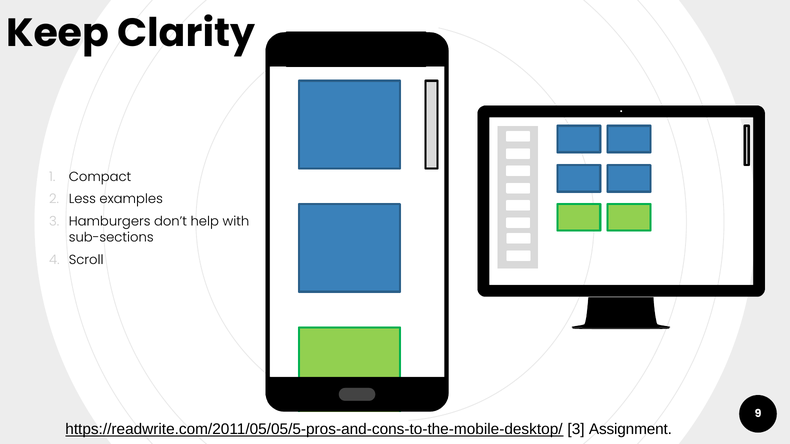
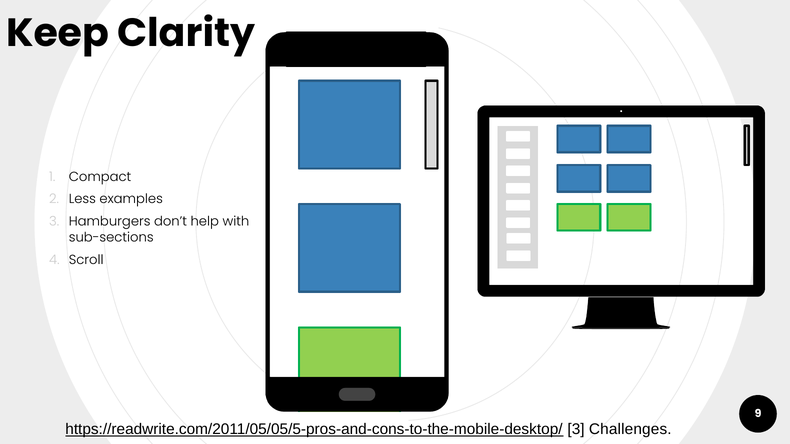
Assignment: Assignment -> Challenges
